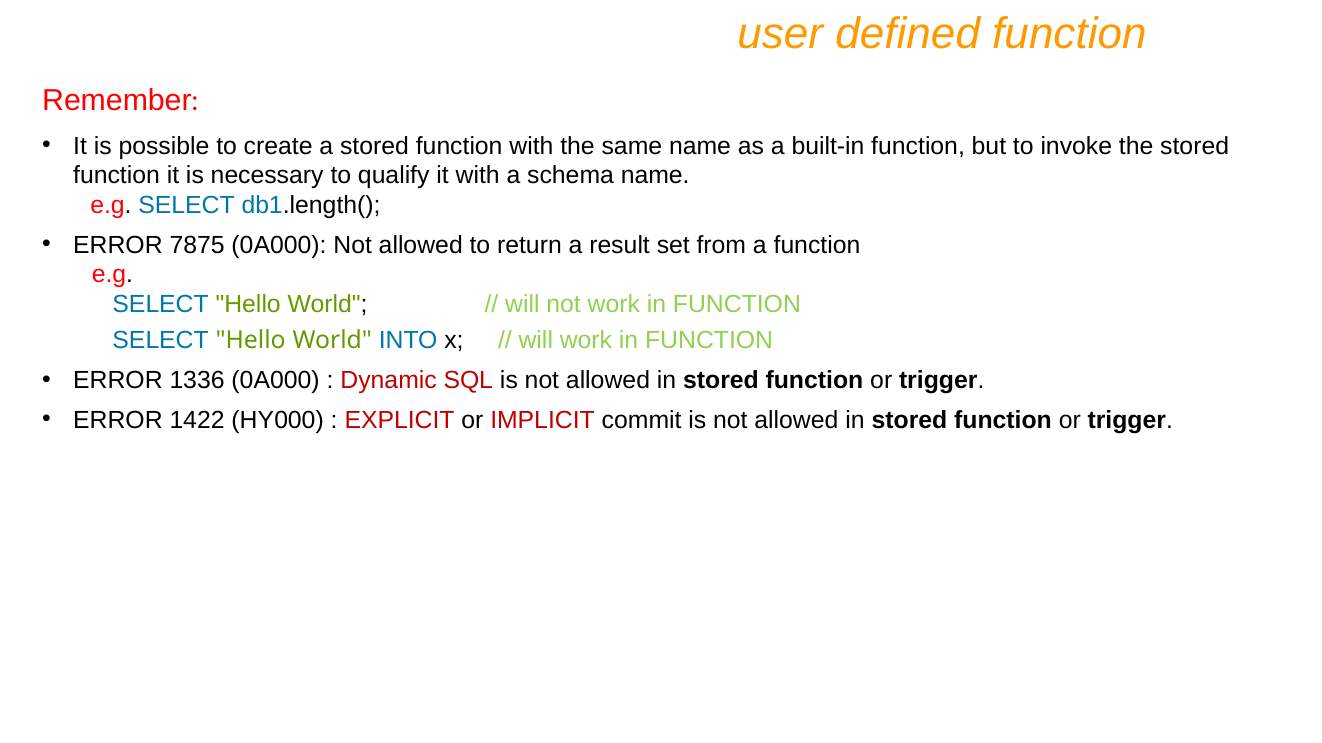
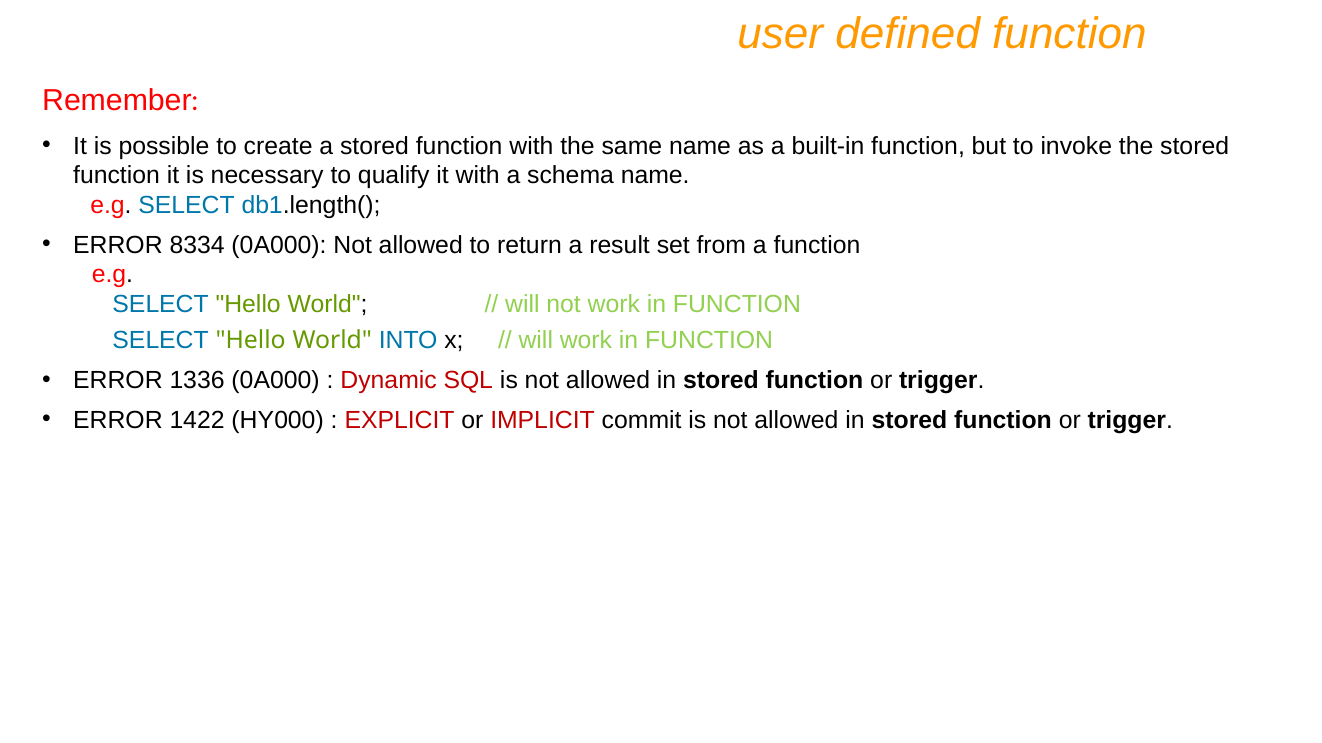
7875: 7875 -> 8334
